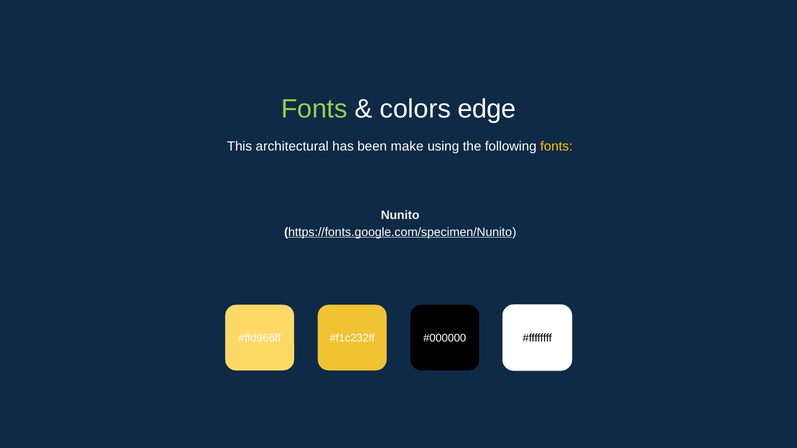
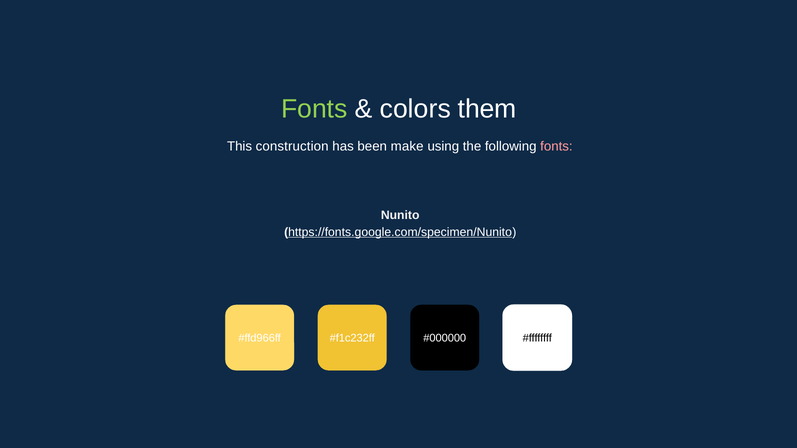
edge: edge -> them
architectural: architectural -> construction
fonts at (556, 146) colour: yellow -> pink
